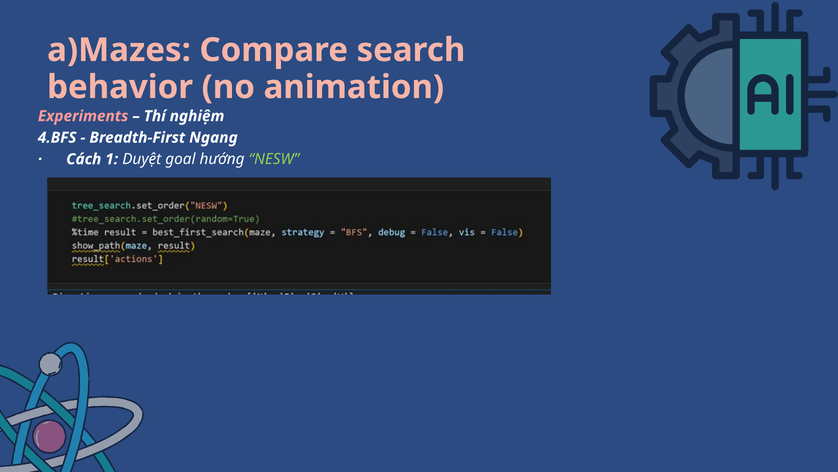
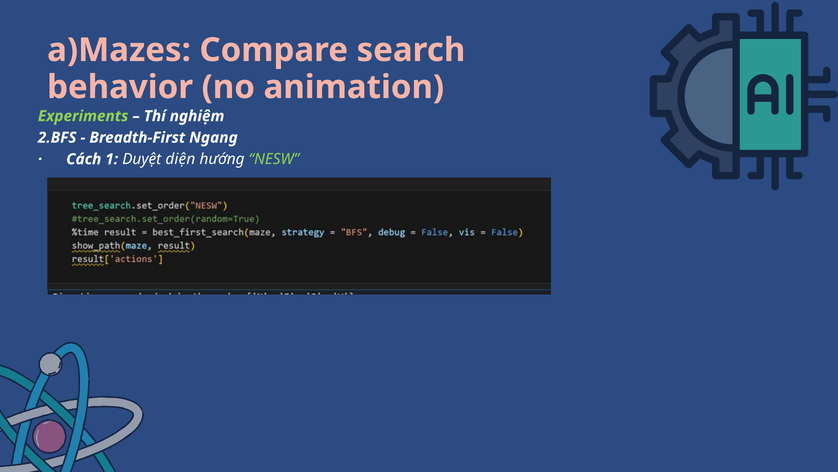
Experiments colour: pink -> light green
4.BFS: 4.BFS -> 2.BFS
goal: goal -> diện
